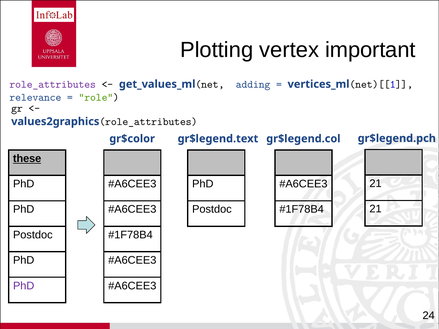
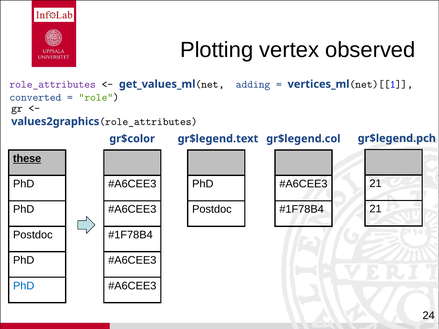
important: important -> observed
relevance: relevance -> converted
PhD at (24, 286) colour: purple -> blue
